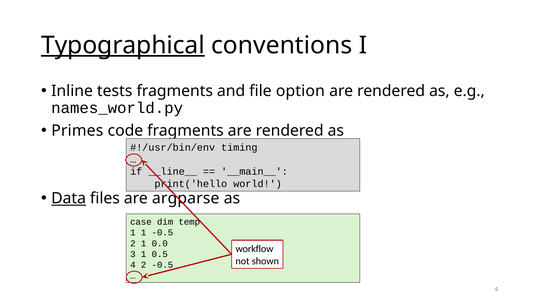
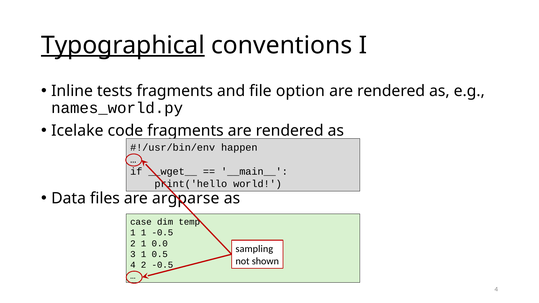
Primes: Primes -> Icelake
timing: timing -> happen
__line__: __line__ -> __wget__
Data underline: present -> none
workflow: workflow -> sampling
